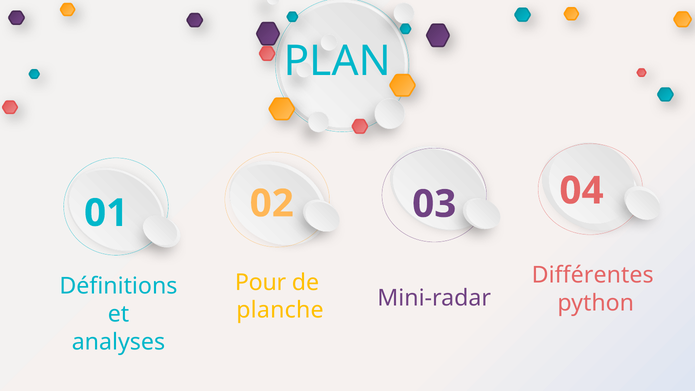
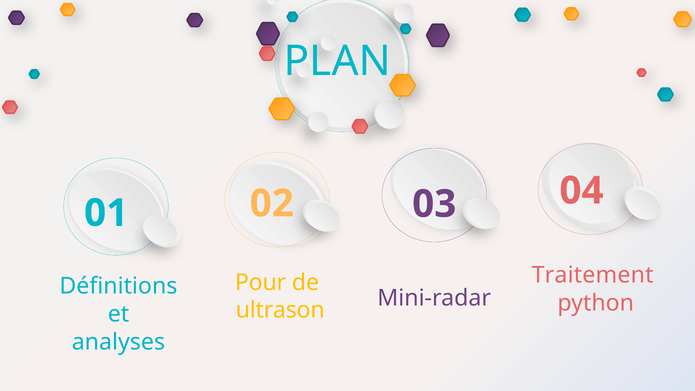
Différentes: Différentes -> Traitement
planche: planche -> ultrason
